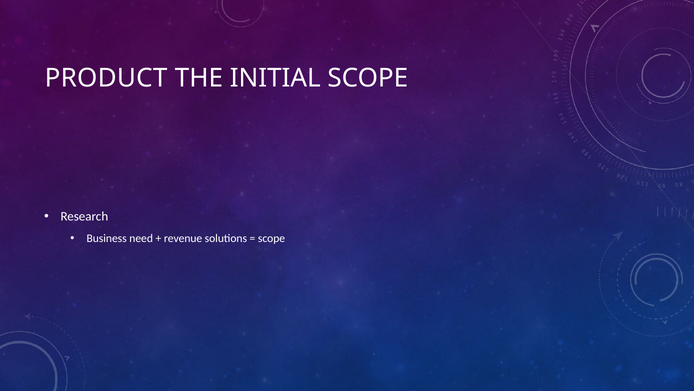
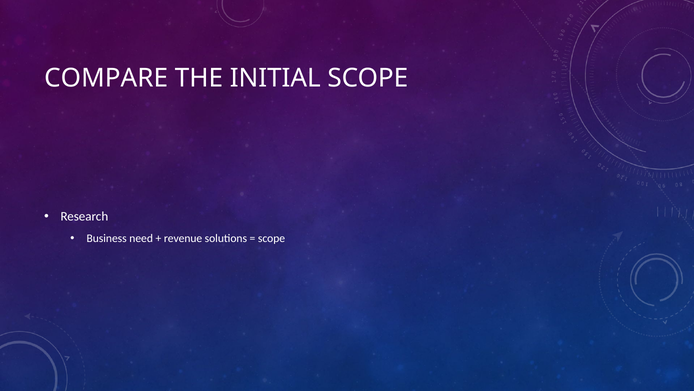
PRODUCT: PRODUCT -> COMPARE
